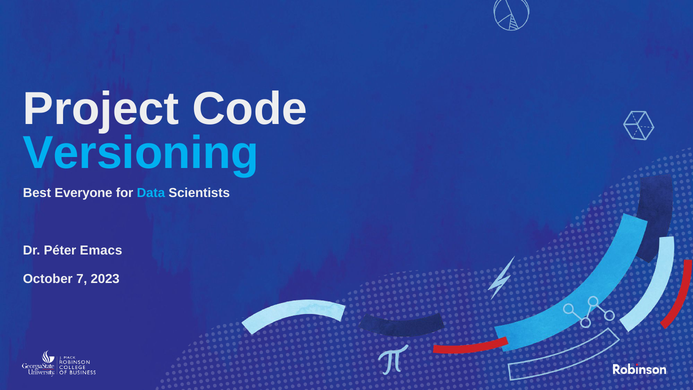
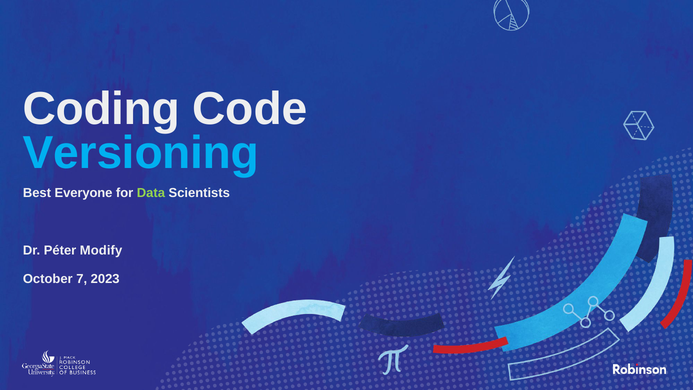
Project: Project -> Coding
Data colour: light blue -> light green
Emacs: Emacs -> Modify
